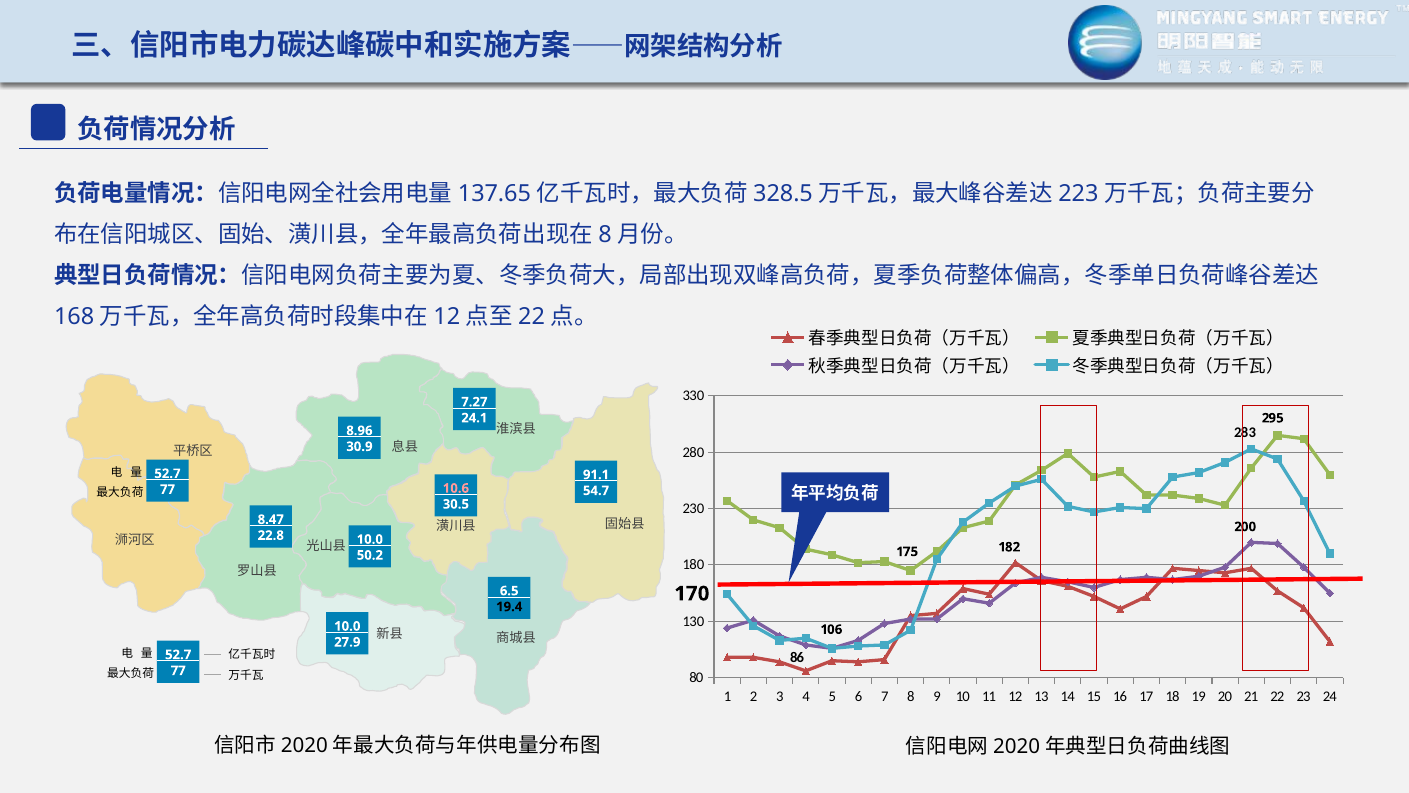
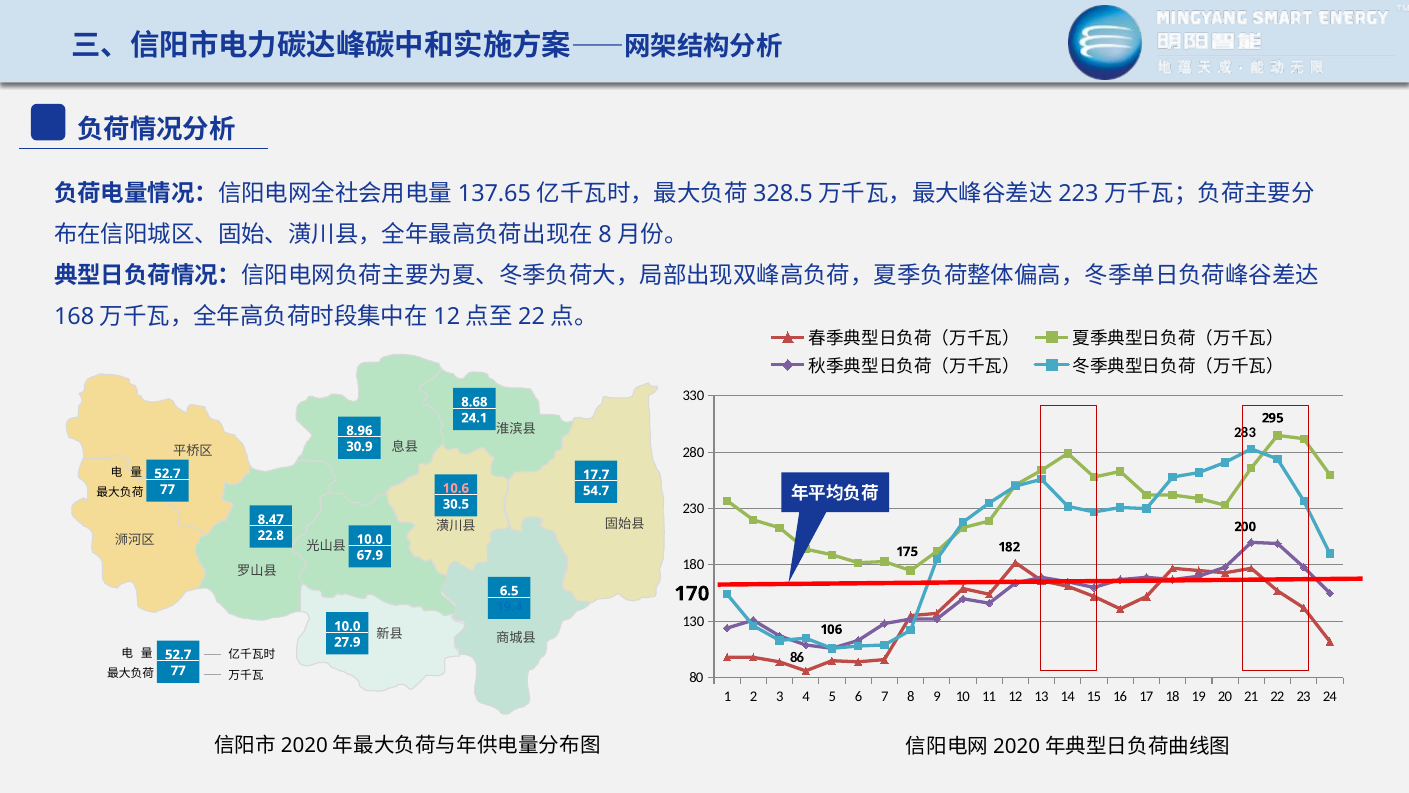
7.27: 7.27 -> 8.68
91.1: 91.1 -> 17.7
50.2: 50.2 -> 67.9
19.4 colour: black -> blue
